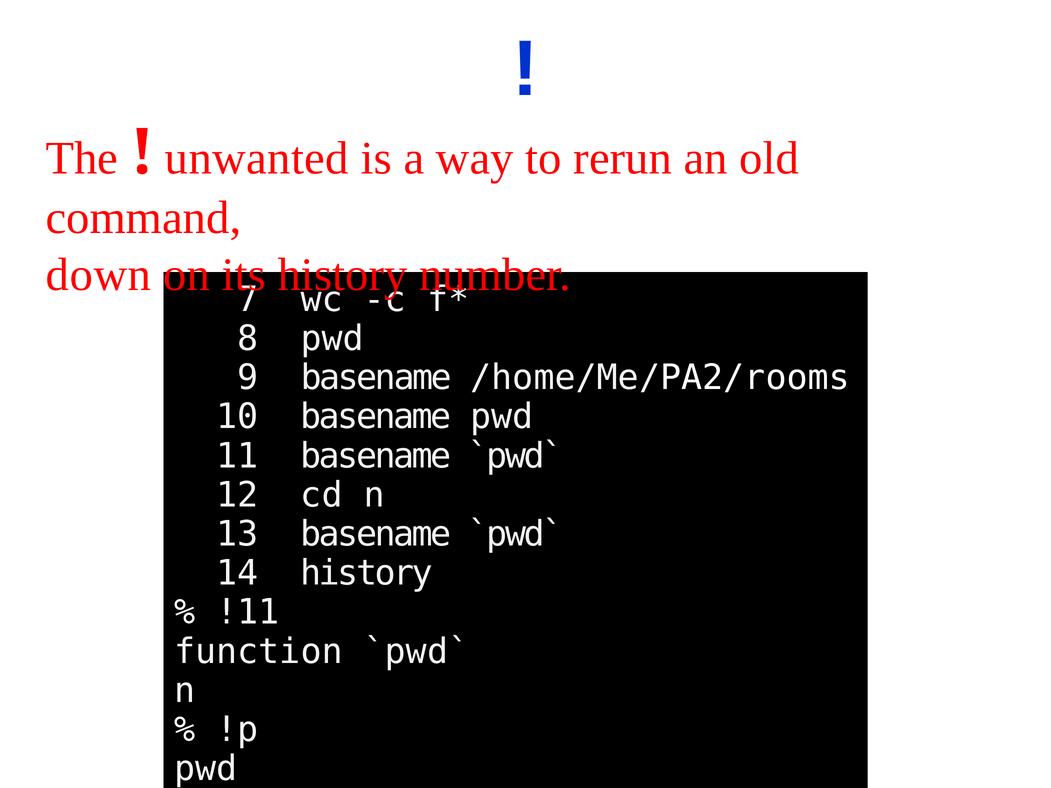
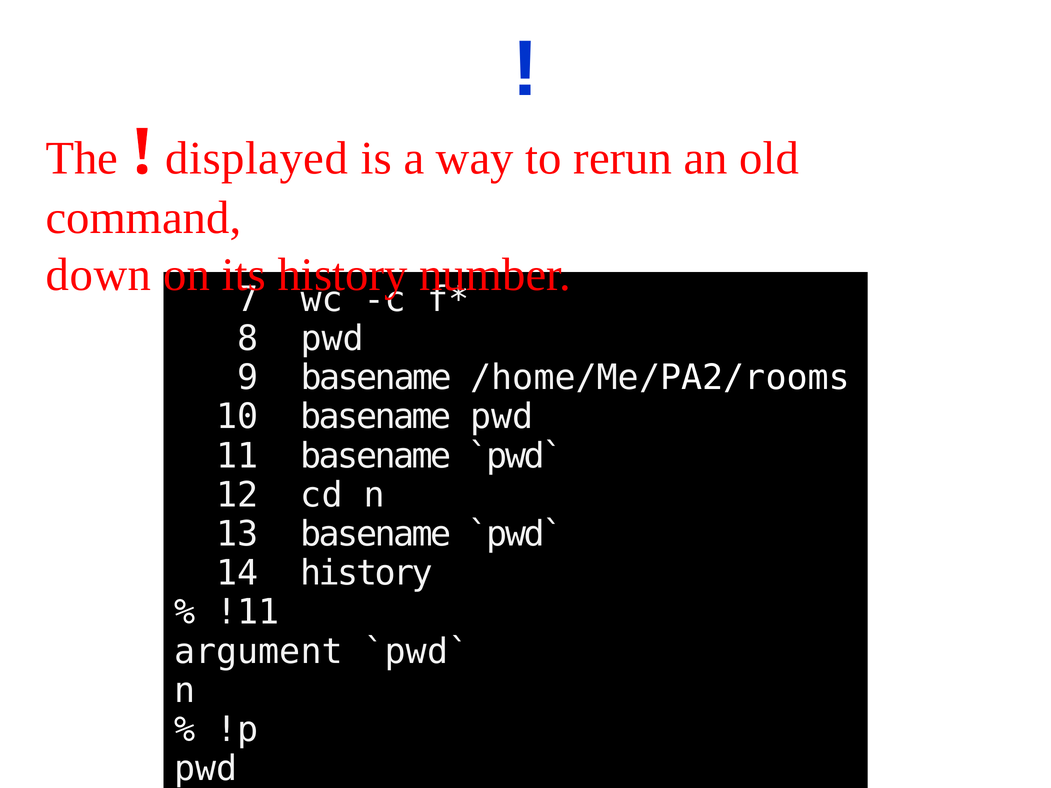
unwanted: unwanted -> displayed
function: function -> argument
